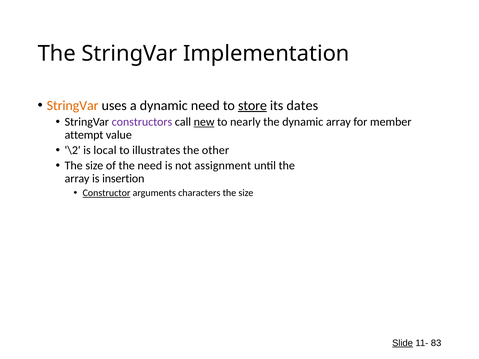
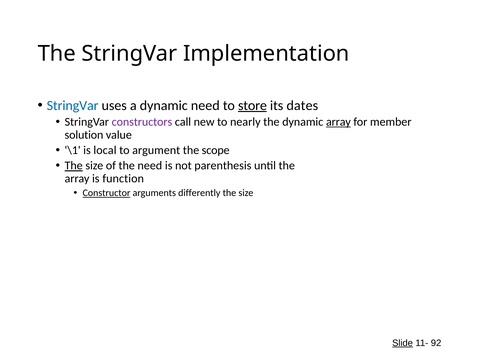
StringVar at (73, 105) colour: orange -> blue
new underline: present -> none
array at (338, 122) underline: none -> present
attempt: attempt -> solution
\2: \2 -> \1
illustrates: illustrates -> argument
other: other -> scope
The at (74, 166) underline: none -> present
assignment: assignment -> parenthesis
insertion: insertion -> function
characters: characters -> differently
83: 83 -> 92
